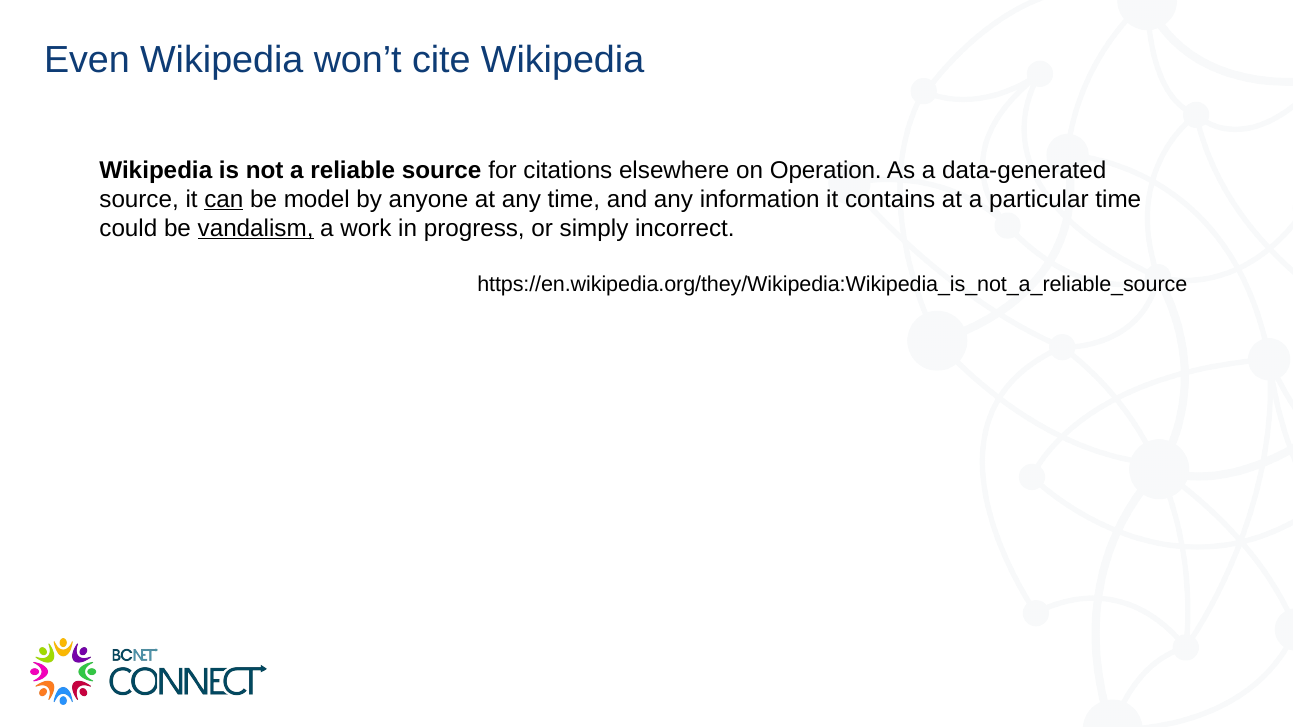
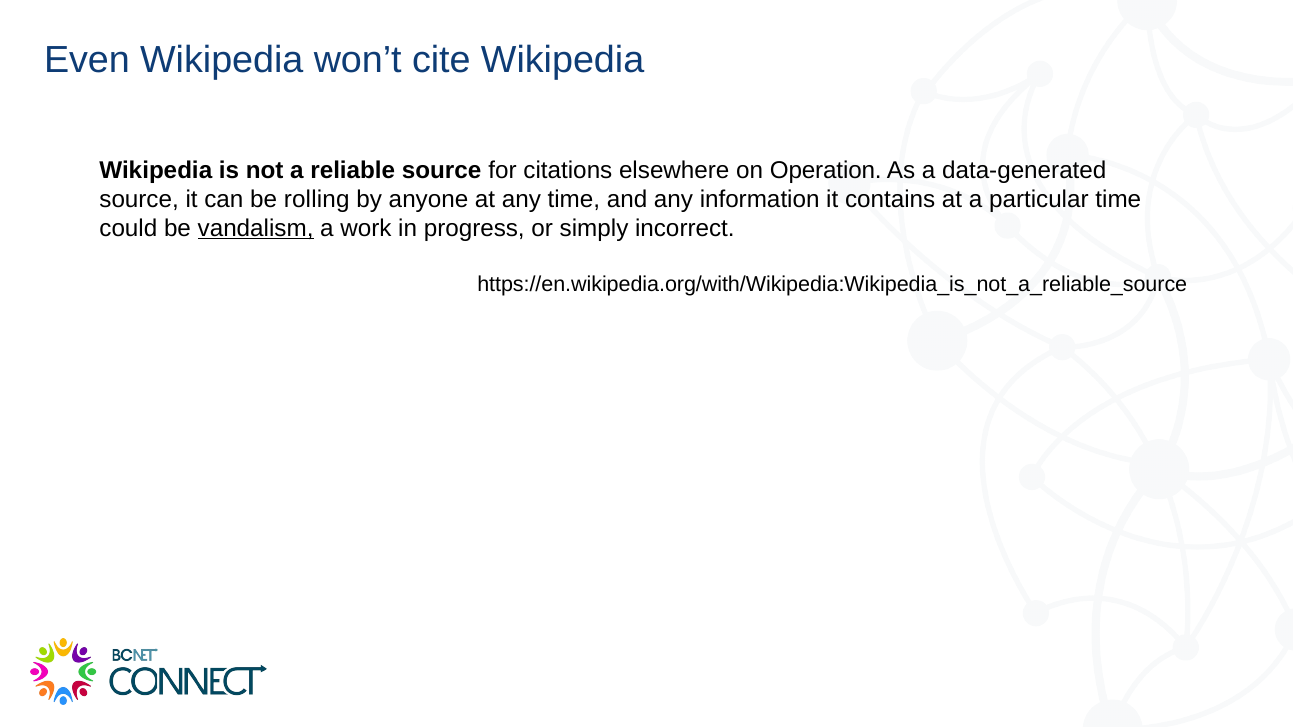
can underline: present -> none
model: model -> rolling
https://en.wikipedia.org/they/Wikipedia:Wikipedia_is_not_a_reliable_source: https://en.wikipedia.org/they/Wikipedia:Wikipedia_is_not_a_reliable_source -> https://en.wikipedia.org/with/Wikipedia:Wikipedia_is_not_a_reliable_source
